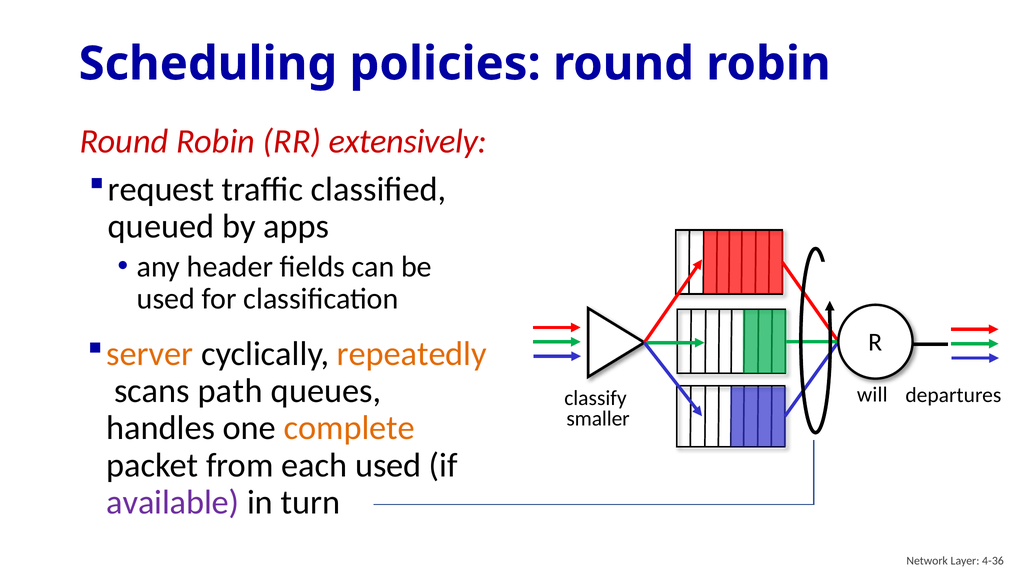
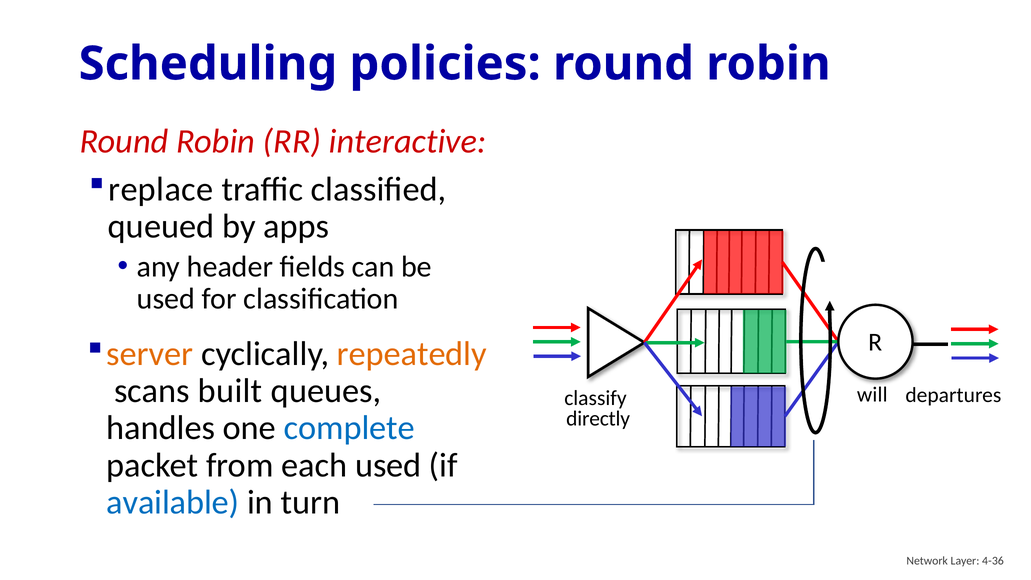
extensively: extensively -> interactive
request: request -> replace
path: path -> built
smaller: smaller -> directly
complete colour: orange -> blue
available colour: purple -> blue
